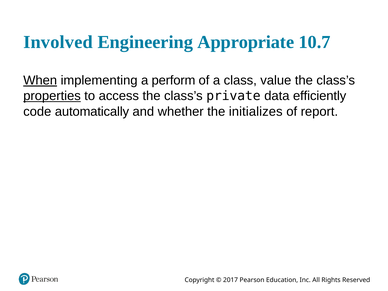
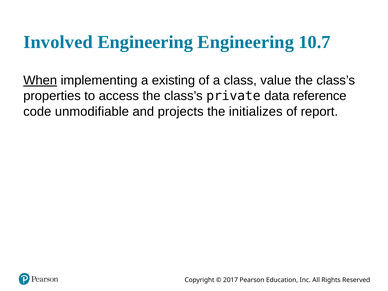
Engineering Appropriate: Appropriate -> Engineering
perform: perform -> existing
properties underline: present -> none
efficiently: efficiently -> reference
automatically: automatically -> unmodifiable
whether: whether -> projects
